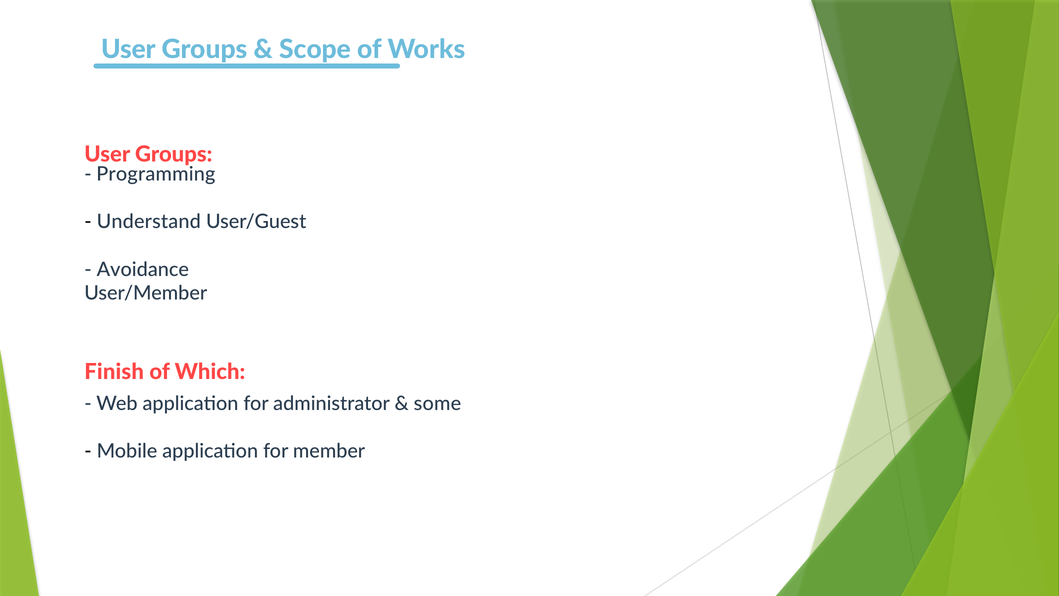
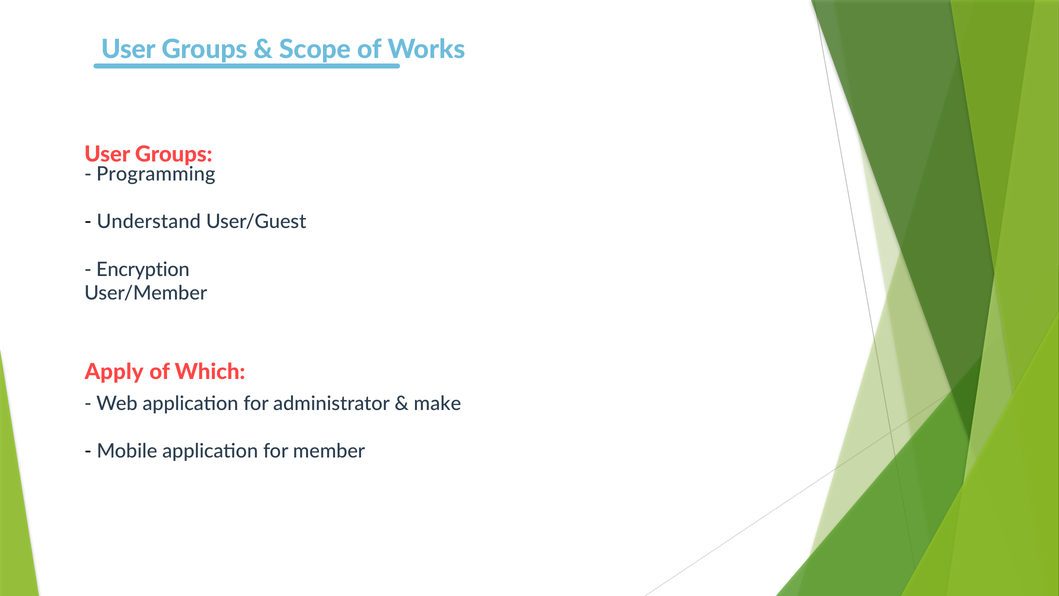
Avoidance: Avoidance -> Encryption
Finish: Finish -> Apply
some: some -> make
